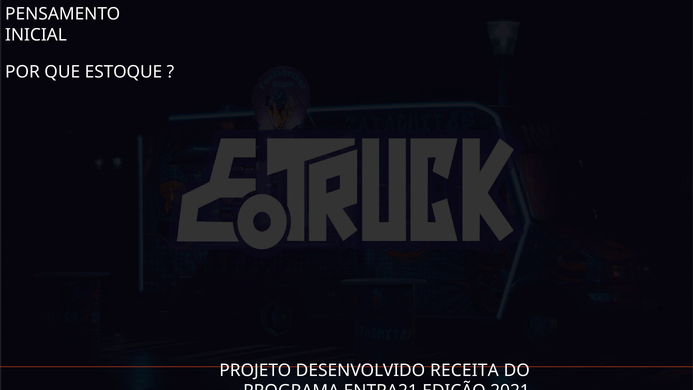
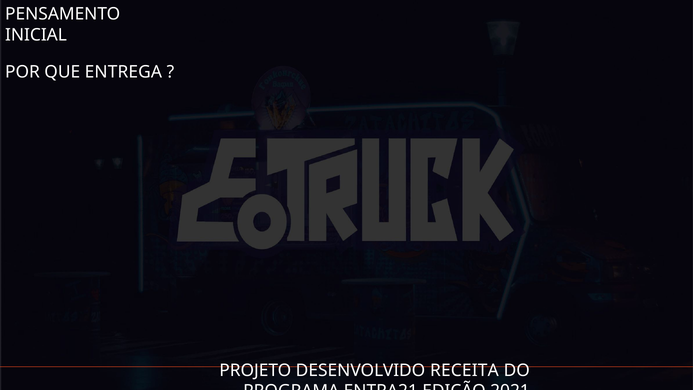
ESTOQUE: ESTOQUE -> ENTREGA
